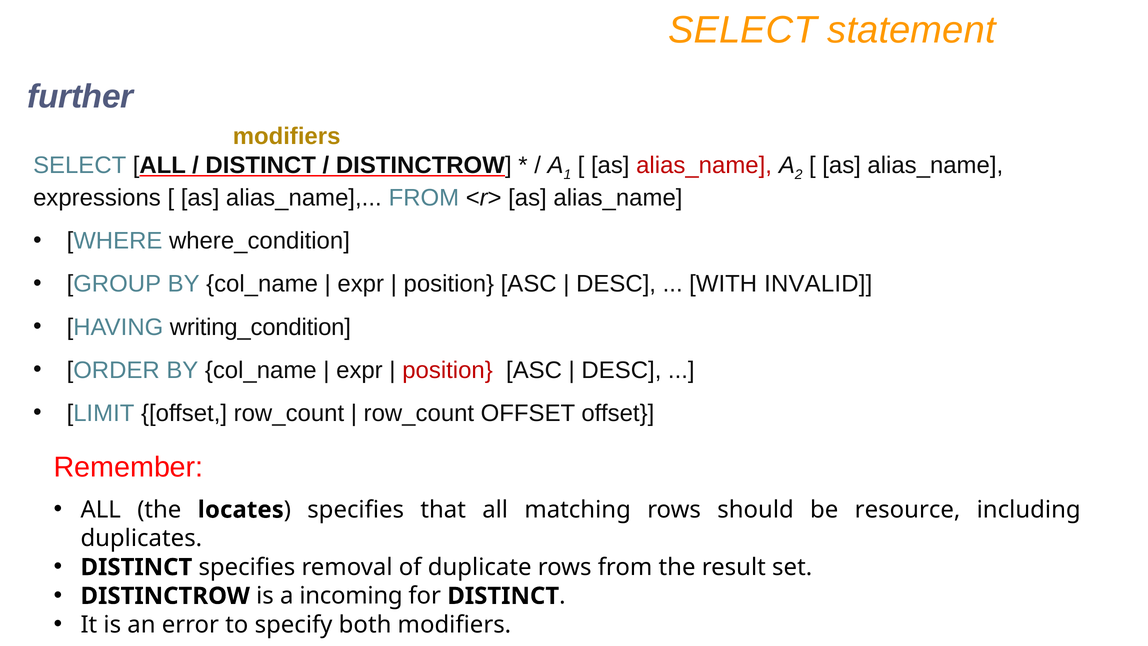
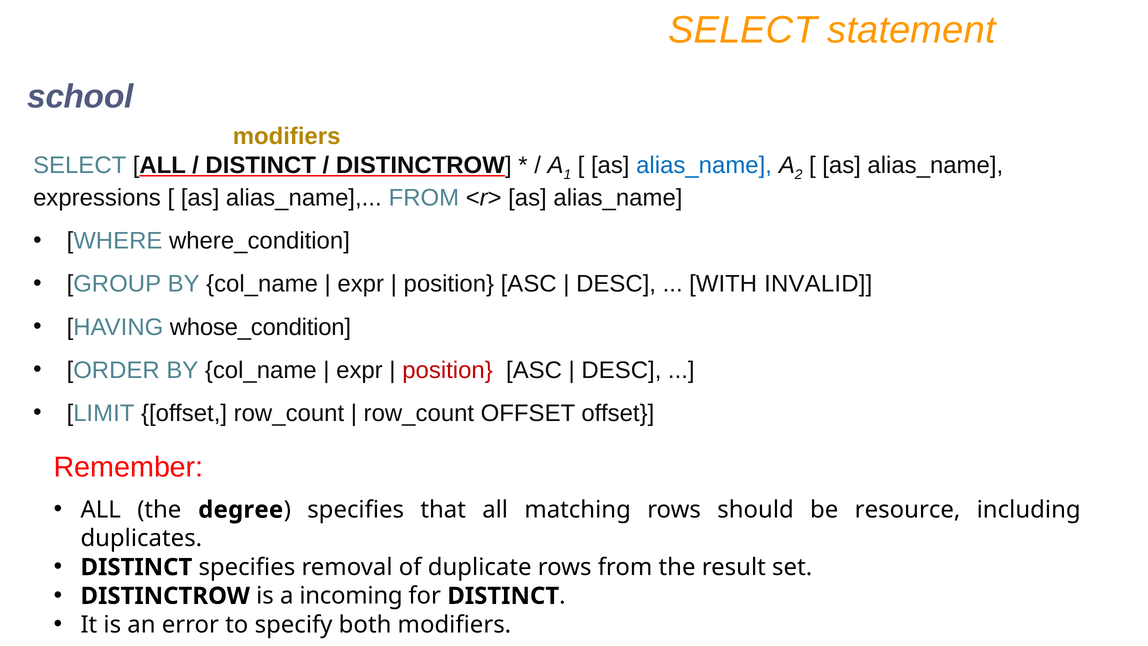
further: further -> school
alias_name at (704, 165) colour: red -> blue
writing_condition: writing_condition -> whose_condition
locates: locates -> degree
